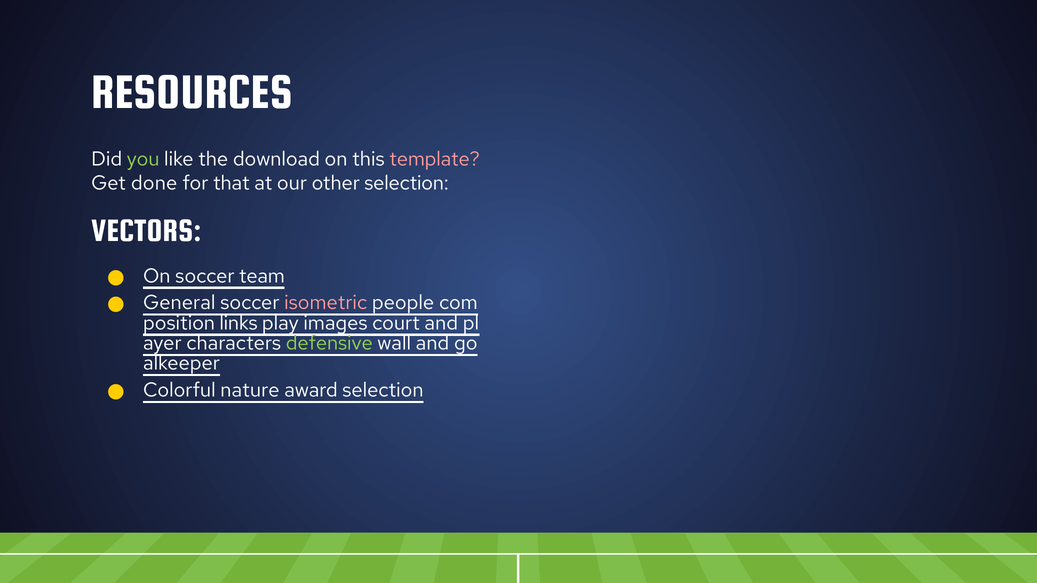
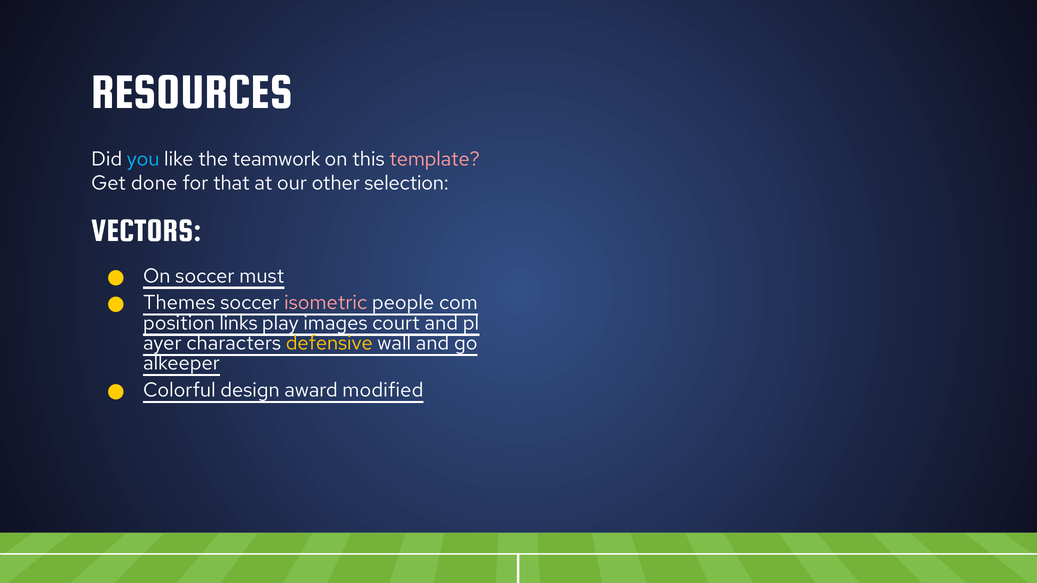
you colour: light green -> light blue
download: download -> teamwork
team: team -> must
General: General -> Themes
defensive colour: light green -> yellow
nature: nature -> design
award selection: selection -> modified
